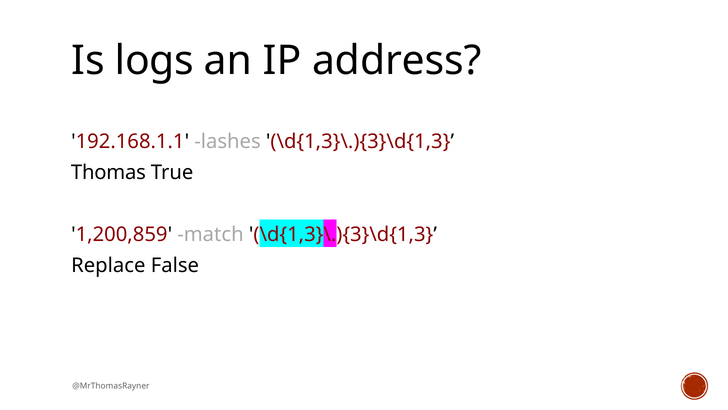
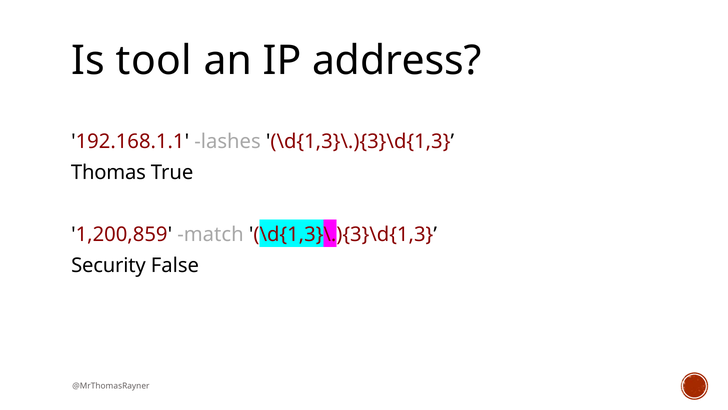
logs: logs -> tool
Replace: Replace -> Security
